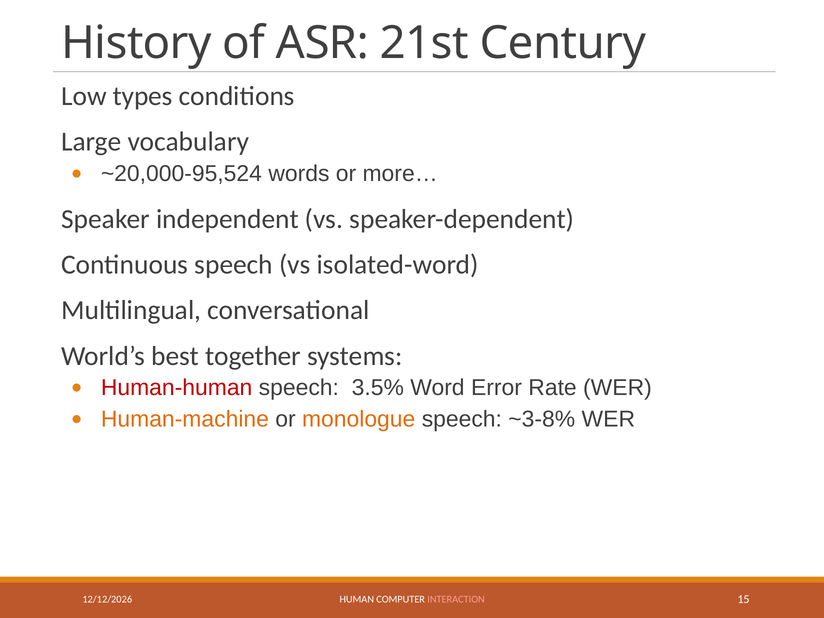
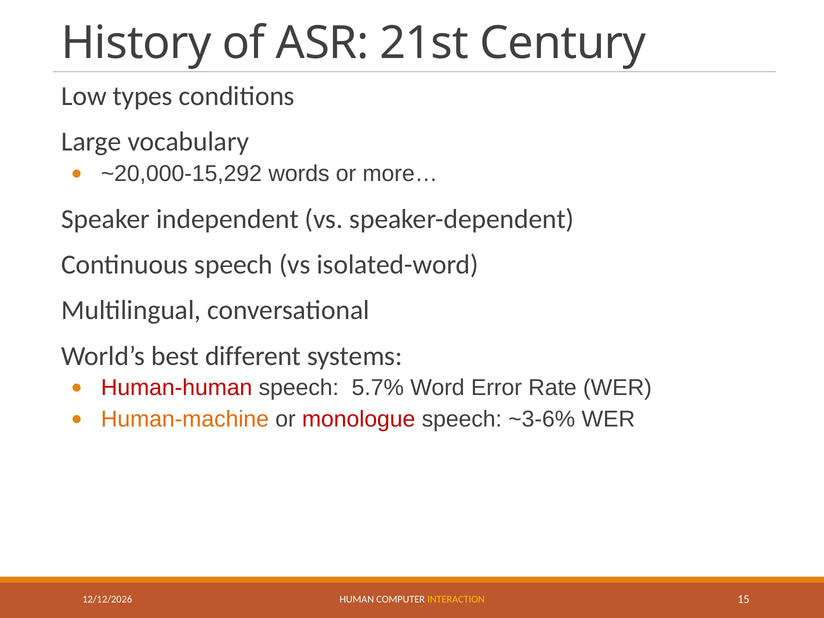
~20,000-95,524: ~20,000-95,524 -> ~20,000-15,292
together: together -> different
3.5%: 3.5% -> 5.7%
monologue colour: orange -> red
~3-8%: ~3-8% -> ~3-6%
INTERACTION colour: pink -> yellow
